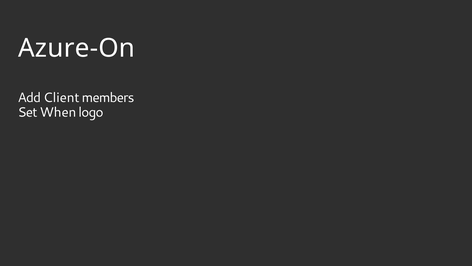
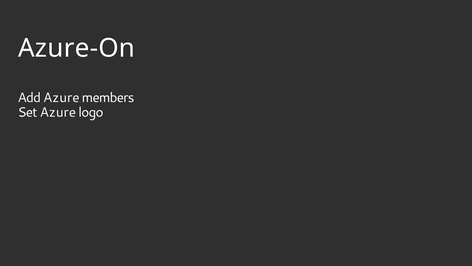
Add Client: Client -> Azure
Set When: When -> Azure
